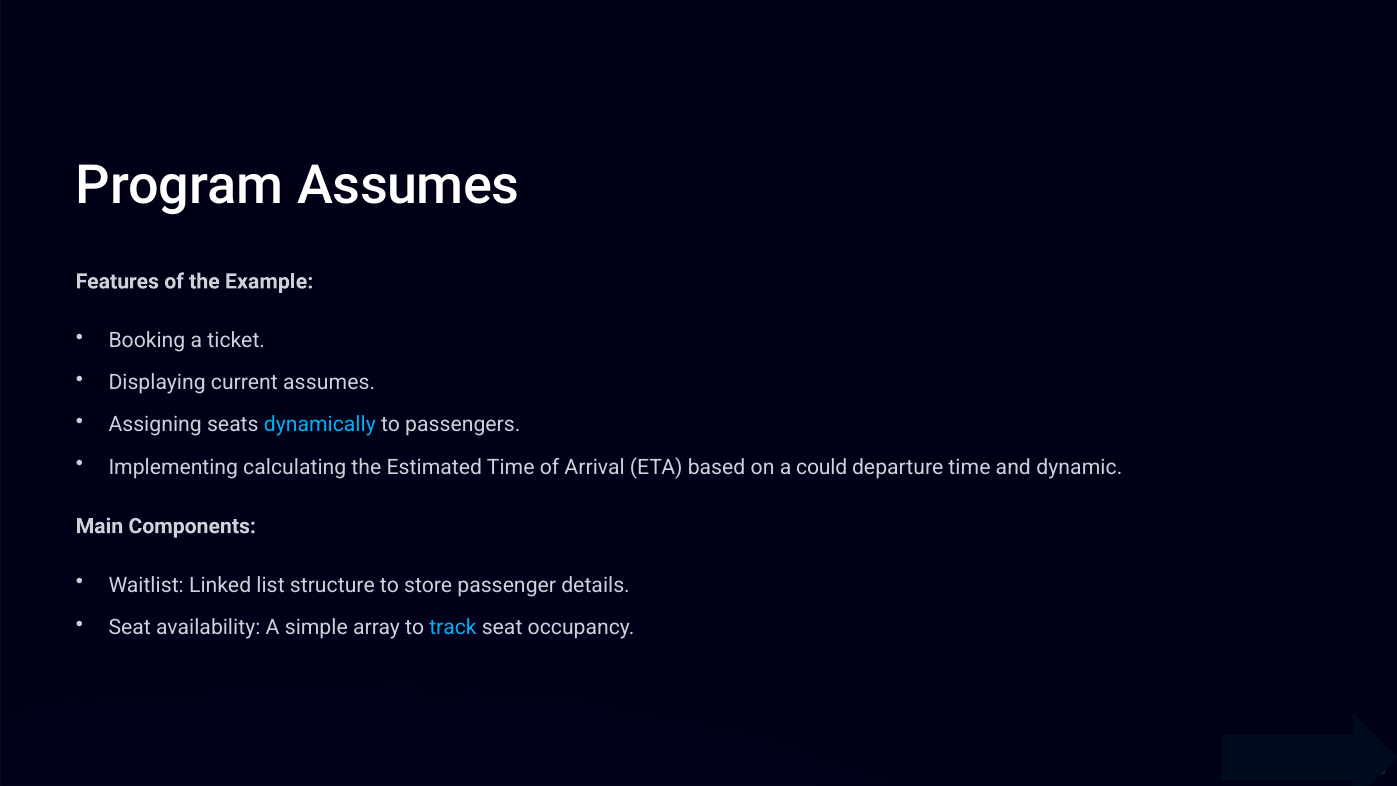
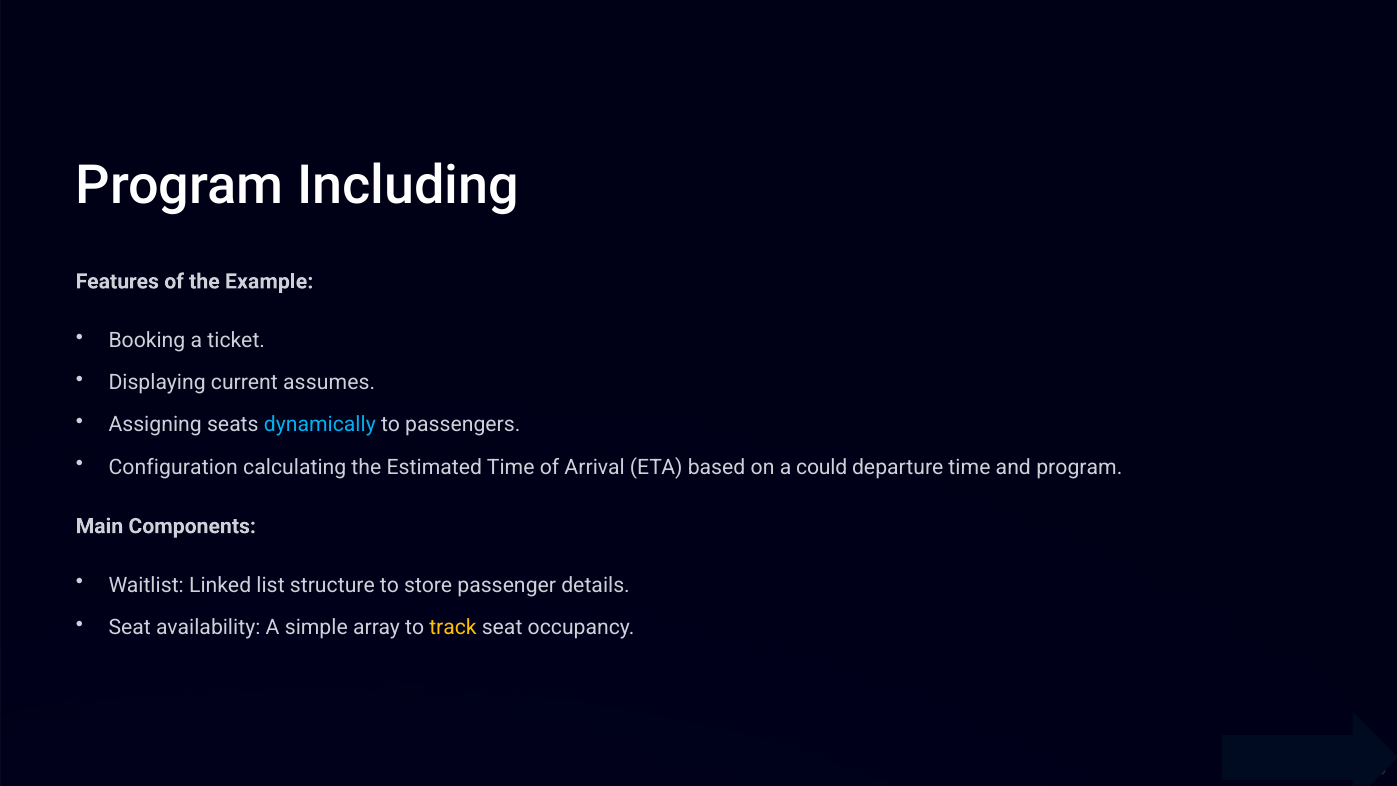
Program Assumes: Assumes -> Including
Implementing: Implementing -> Configuration
and dynamic: dynamic -> program
track colour: light blue -> yellow
